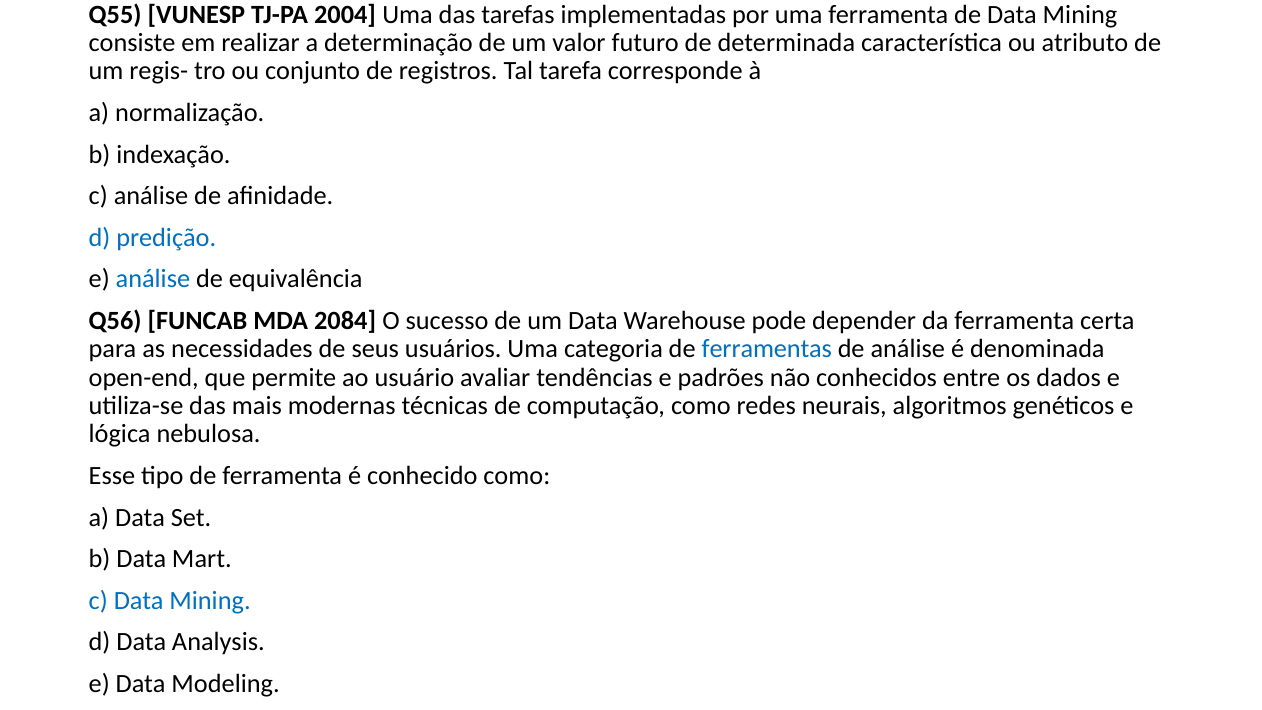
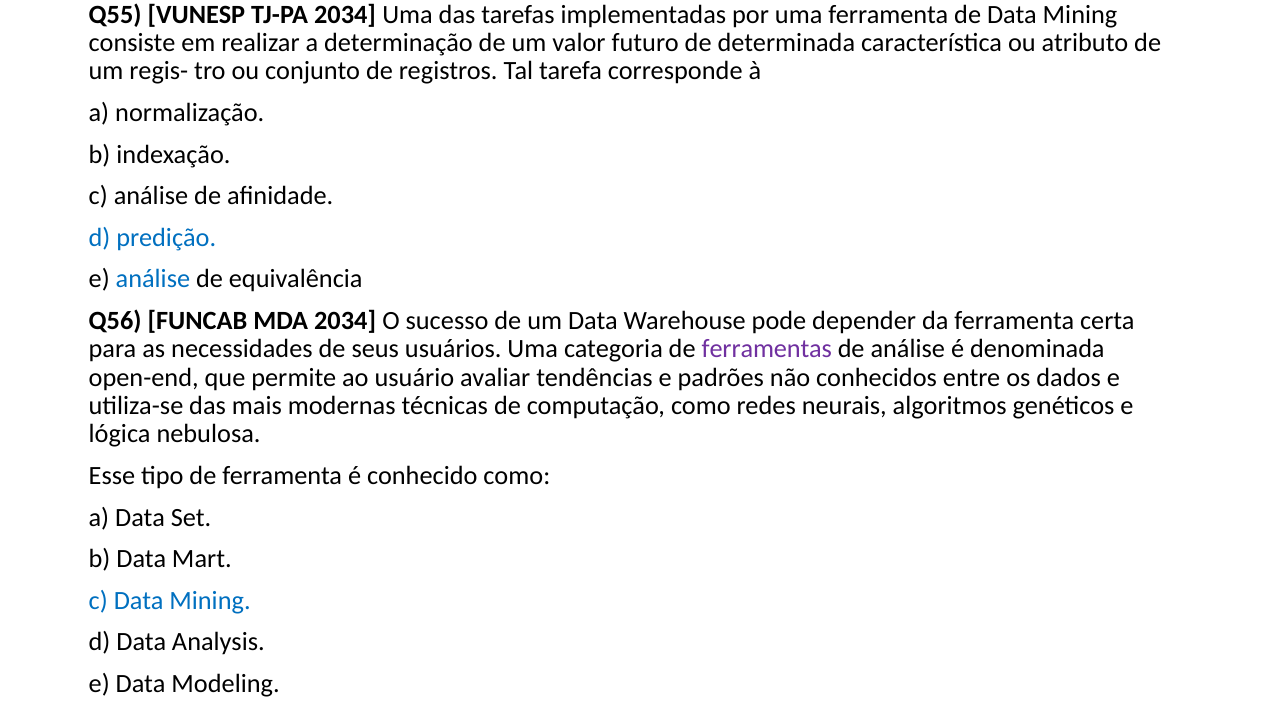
TJ-PA 2004: 2004 -> 2034
MDA 2084: 2084 -> 2034
ferramentas colour: blue -> purple
